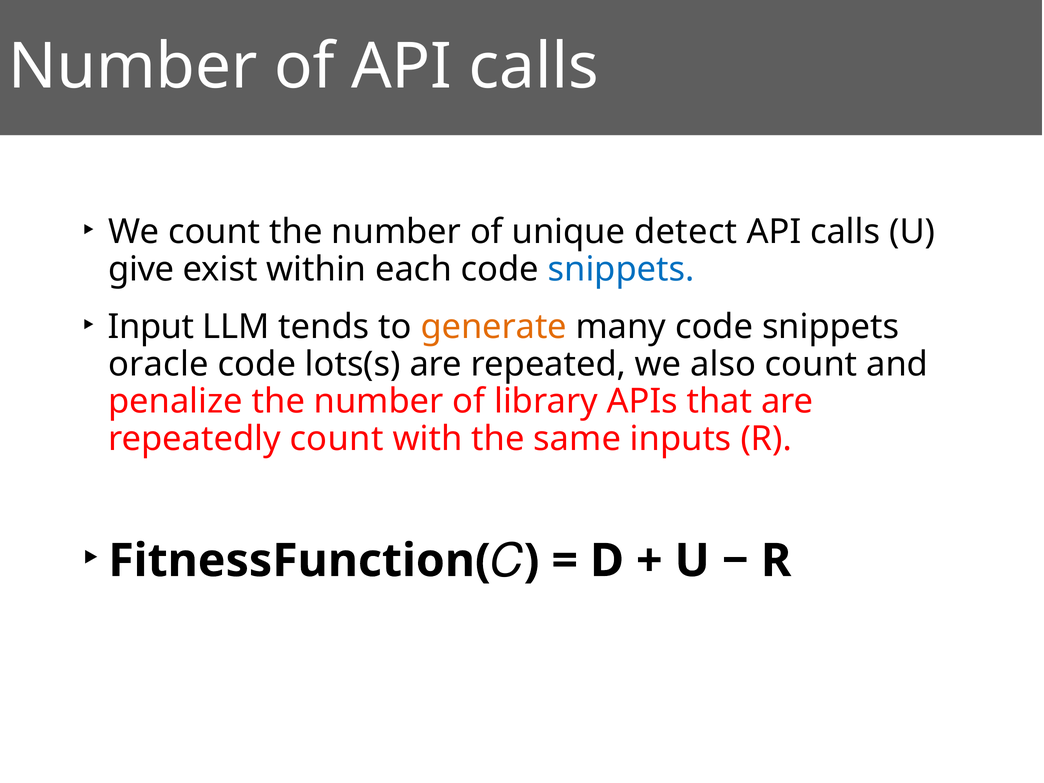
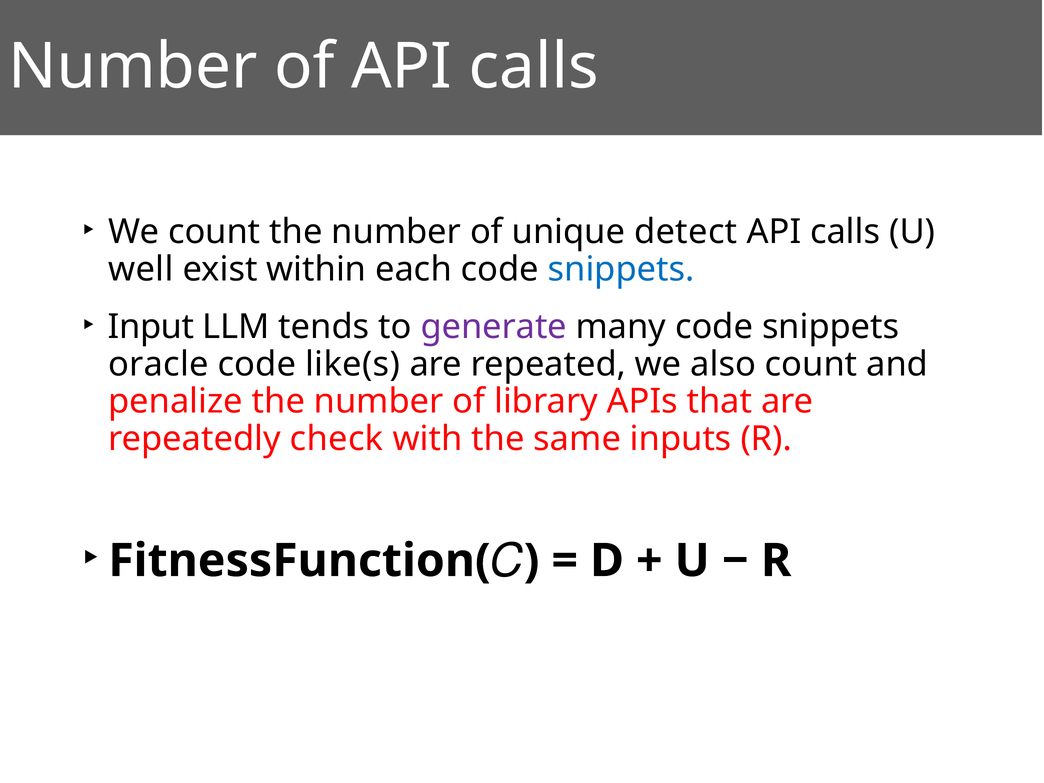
give: give -> well
generate colour: orange -> purple
lots(s: lots(s -> like(s
repeatedly count: count -> check
